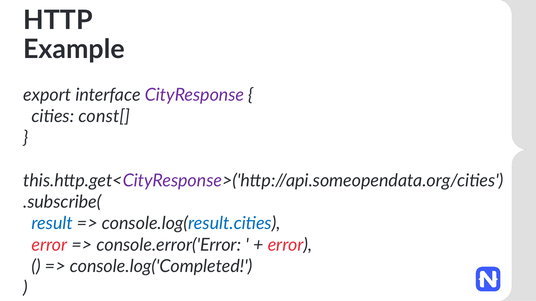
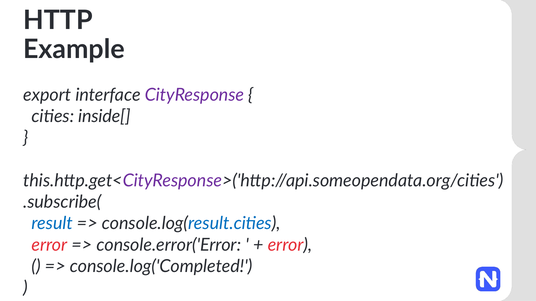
const[: const[ -> inside[
